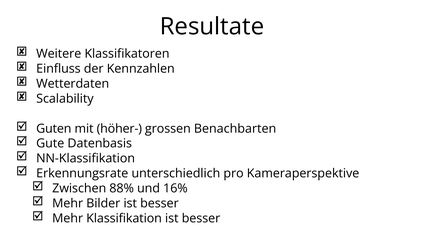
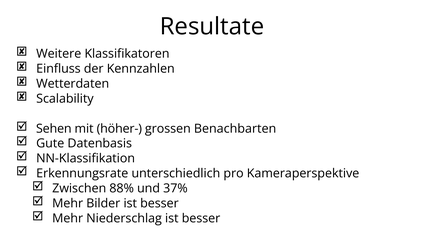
Guten: Guten -> Sehen
16%: 16% -> 37%
Klassifikation: Klassifikation -> Niederschlag
